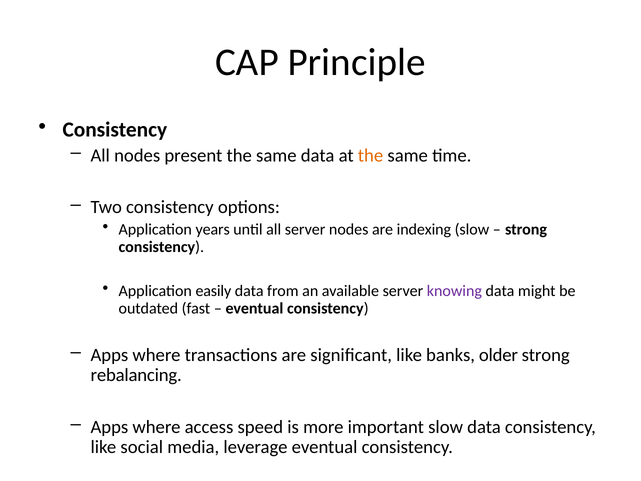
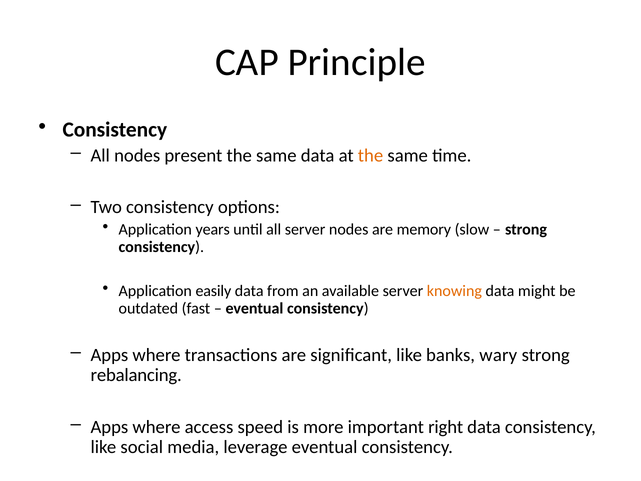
indexing: indexing -> memory
knowing colour: purple -> orange
older: older -> wary
important slow: slow -> right
